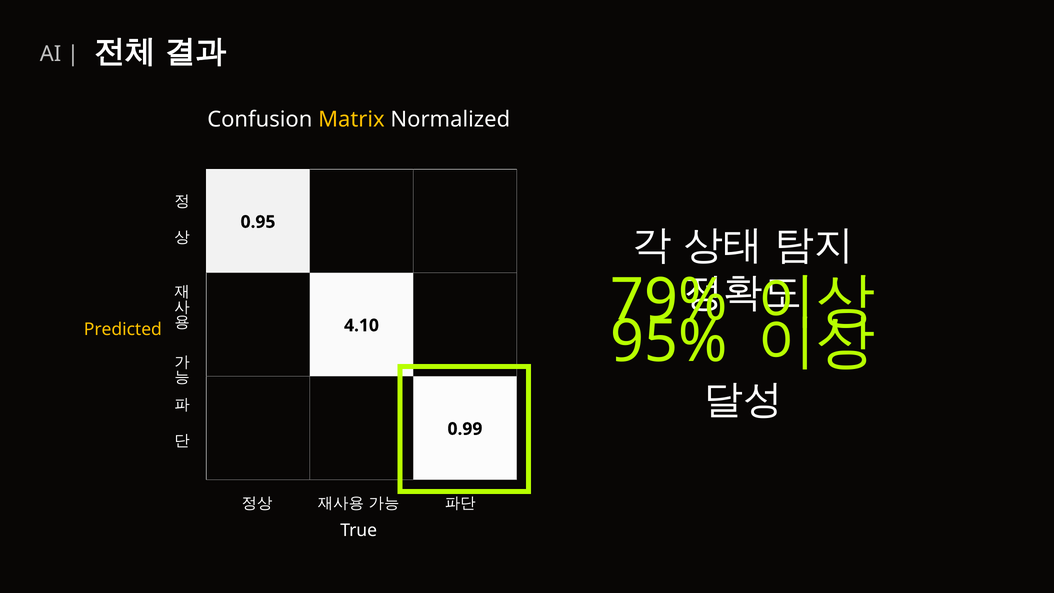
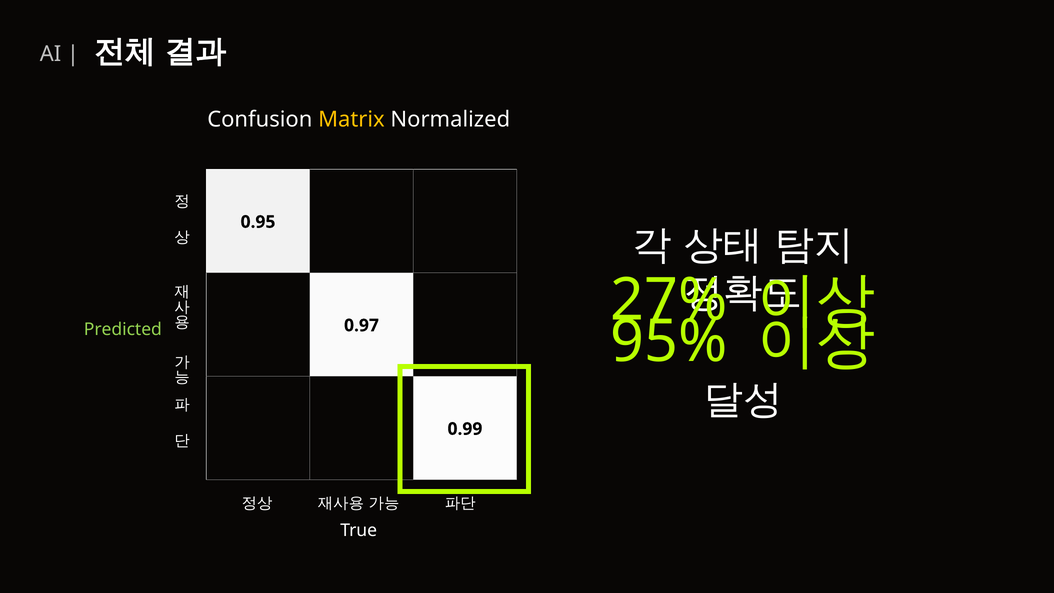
79%: 79% -> 27%
4.10: 4.10 -> 0.97
Predicted colour: yellow -> light green
